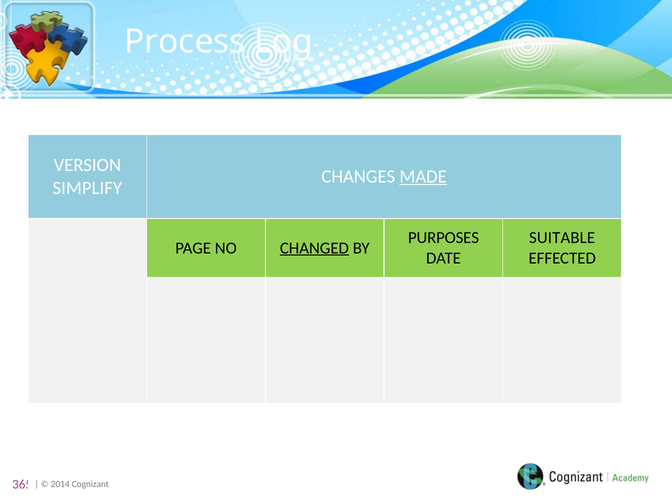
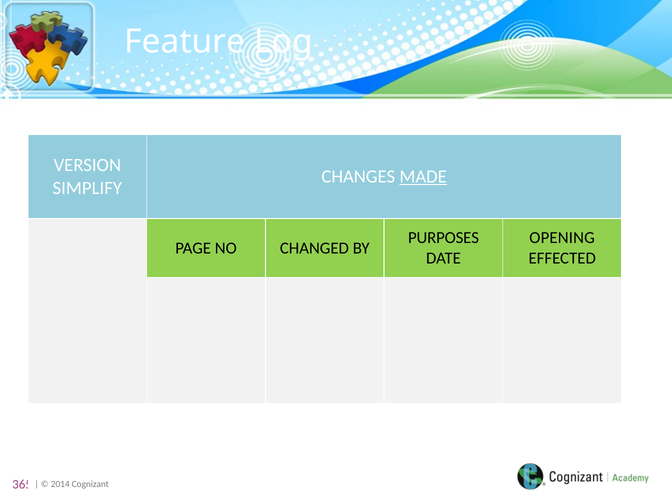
Process: Process -> Feature
SUITABLE: SUITABLE -> OPENING
CHANGED underline: present -> none
